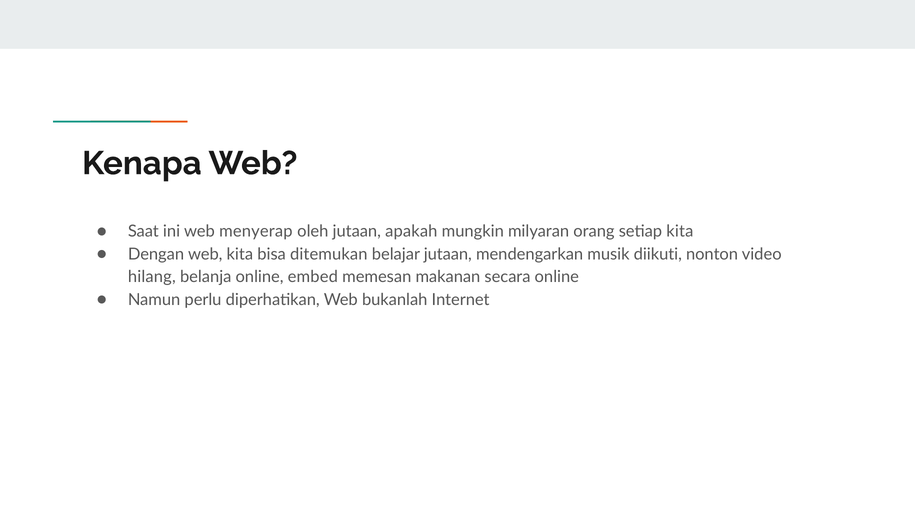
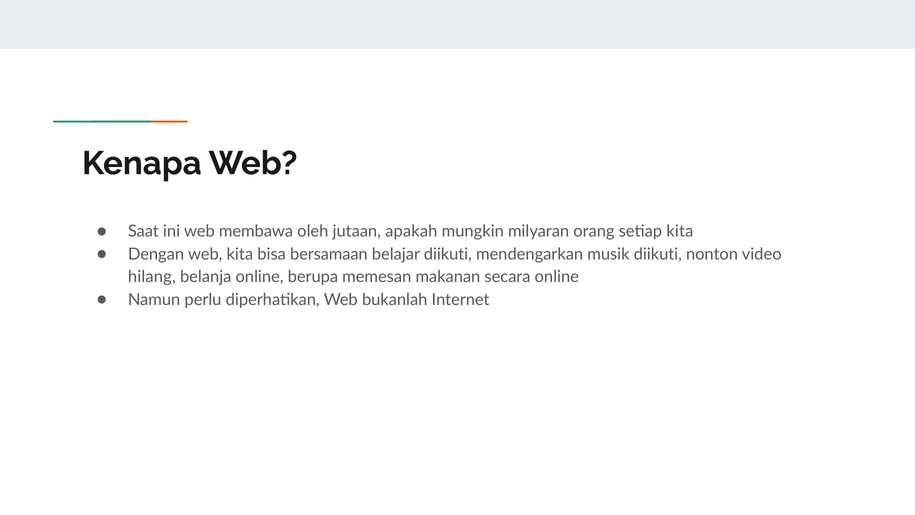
menyerap: menyerap -> membawa
ditemukan: ditemukan -> bersamaan
belajar jutaan: jutaan -> diikuti
embed: embed -> berupa
